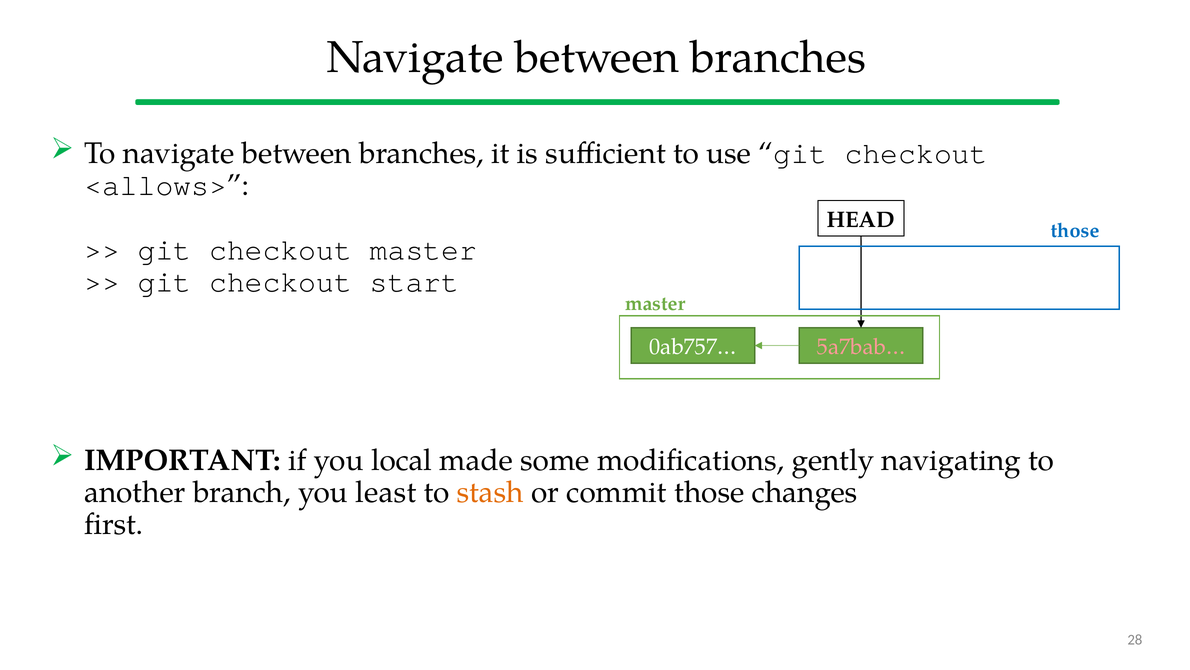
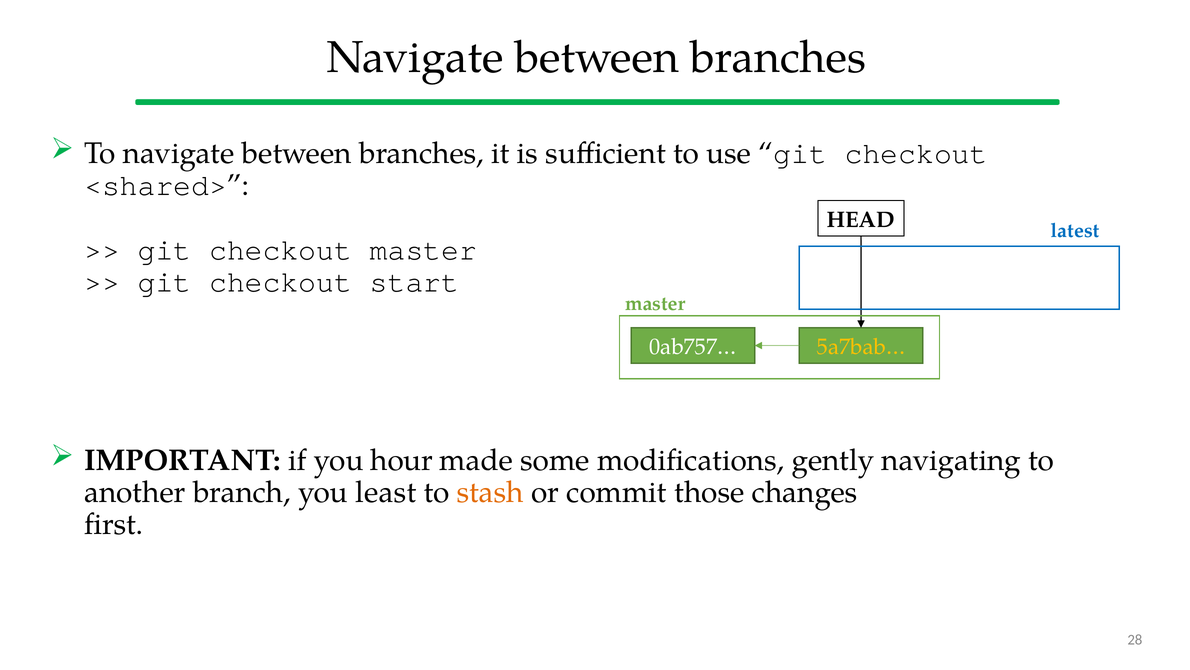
<allows>: <allows> -> <shared>
those at (1075, 231): those -> latest
5a7bab… colour: pink -> yellow
local: local -> hour
